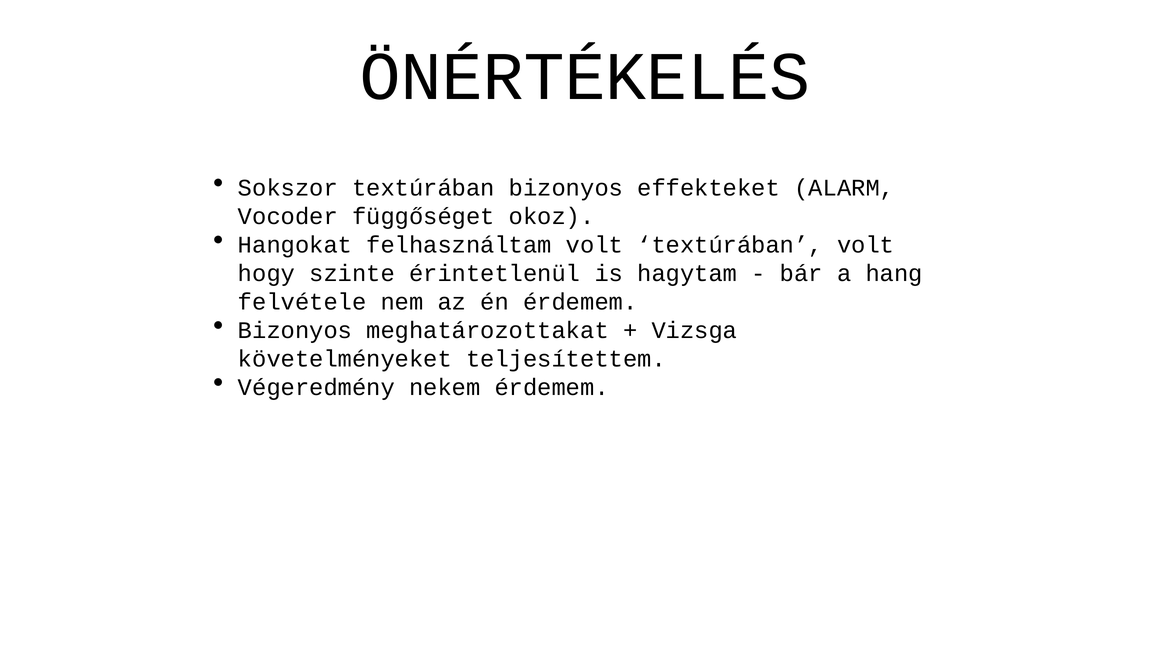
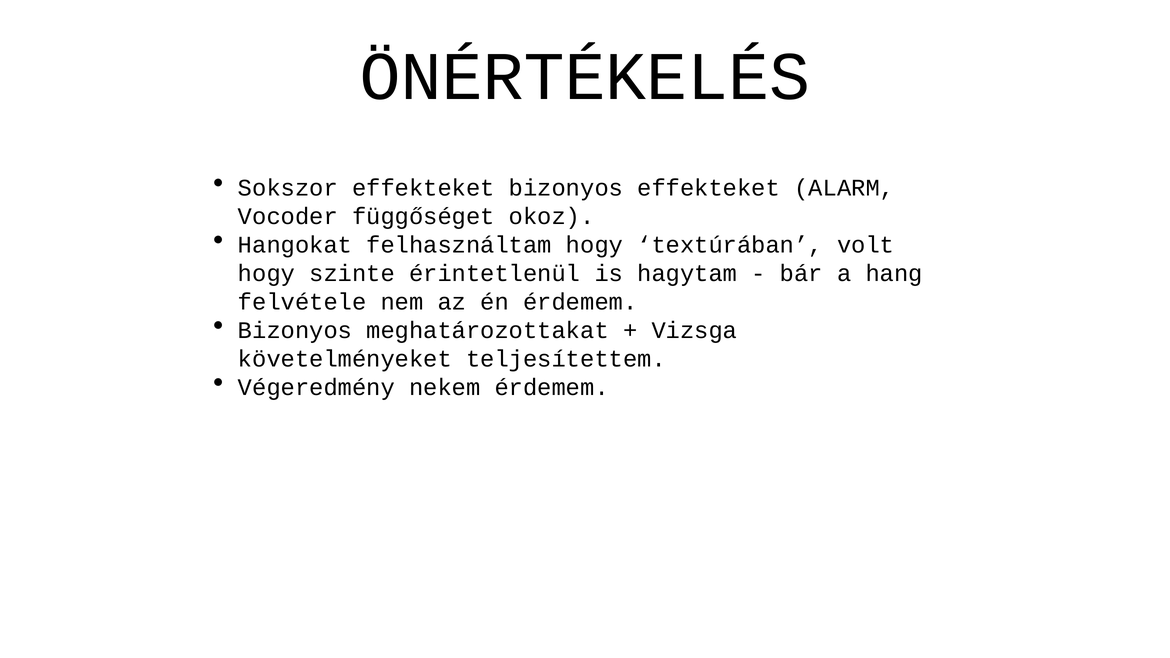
Sokszor textúrában: textúrában -> effekteket
felhasználtam volt: volt -> hogy
